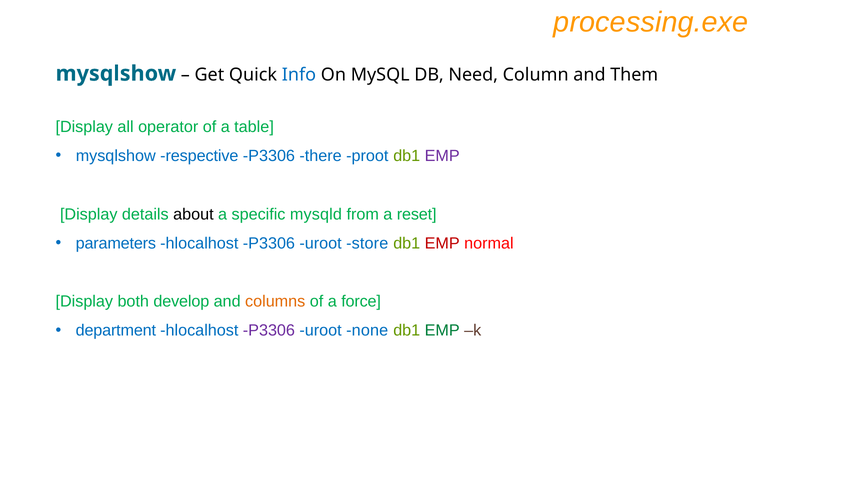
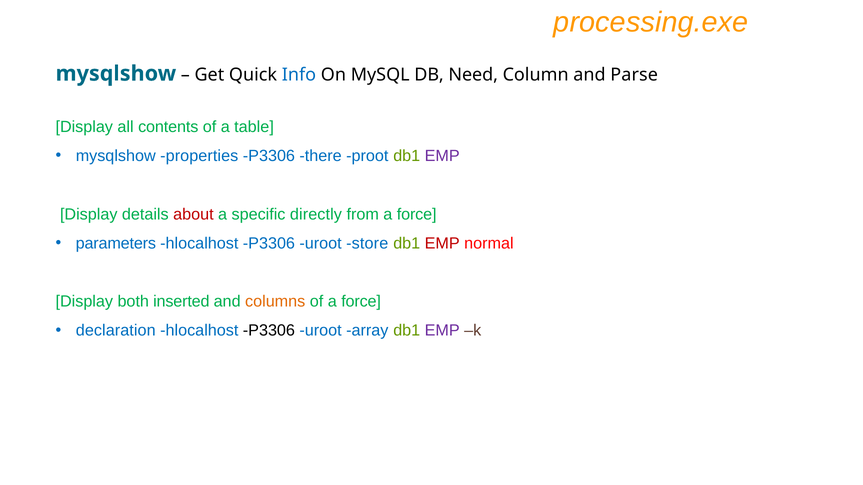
Them: Them -> Parse
operator: operator -> contents
respective: respective -> properties
about colour: black -> red
mysqld: mysqld -> directly
from a reset: reset -> force
develop: develop -> inserted
department: department -> declaration
P3306 at (269, 331) colour: purple -> black
none: none -> array
EMP at (442, 331) colour: green -> purple
